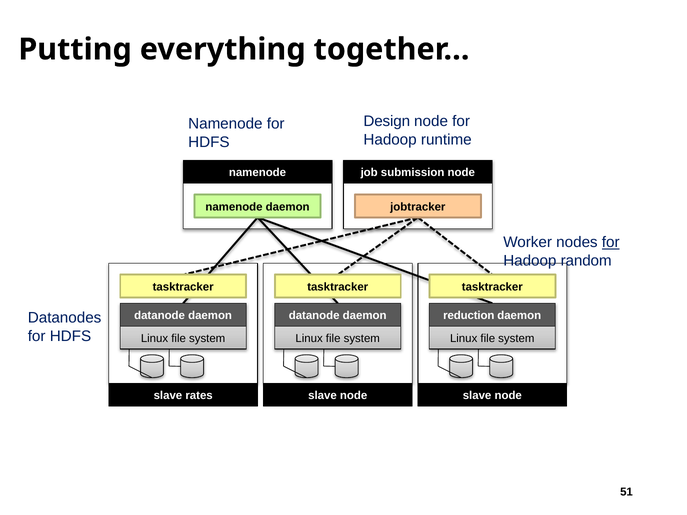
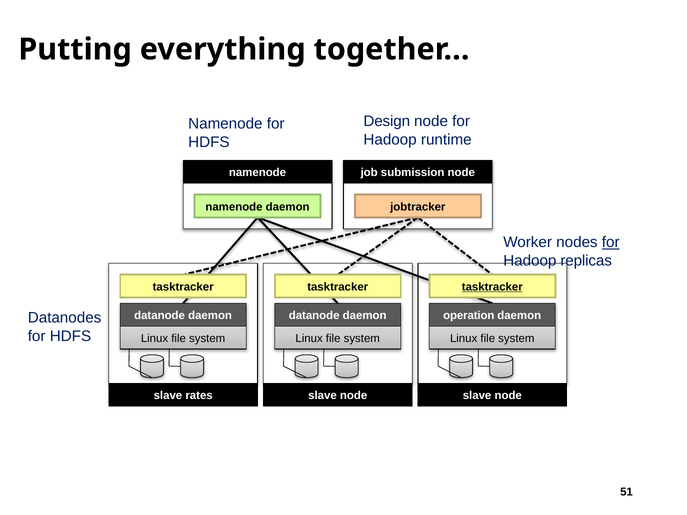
random: random -> replicas
tasktracker at (492, 287) underline: none -> present
reduction: reduction -> operation
